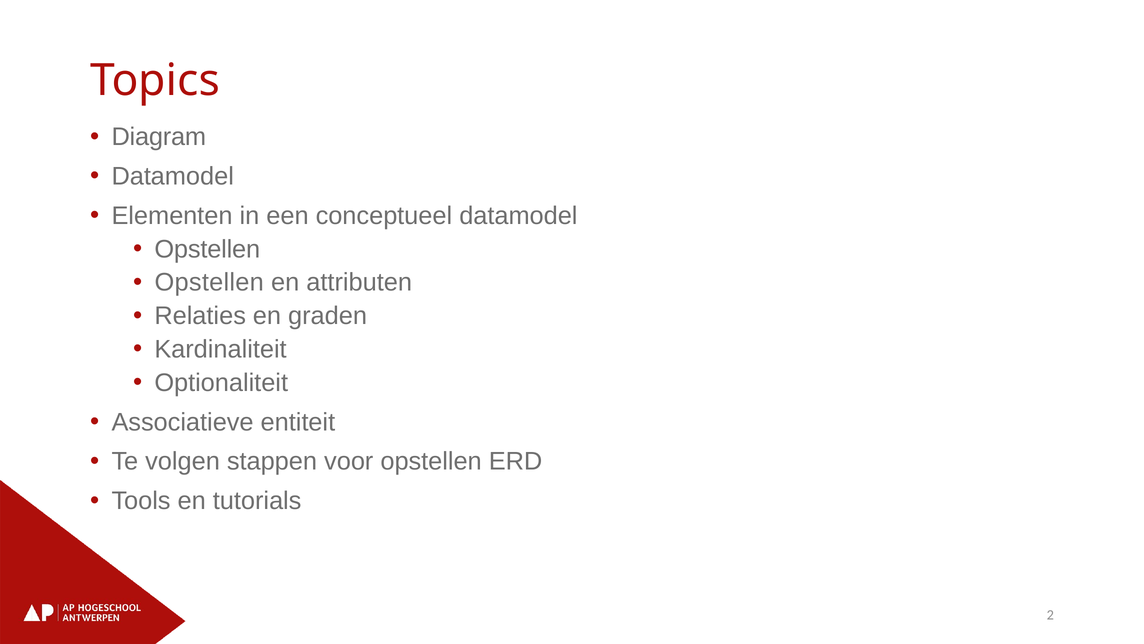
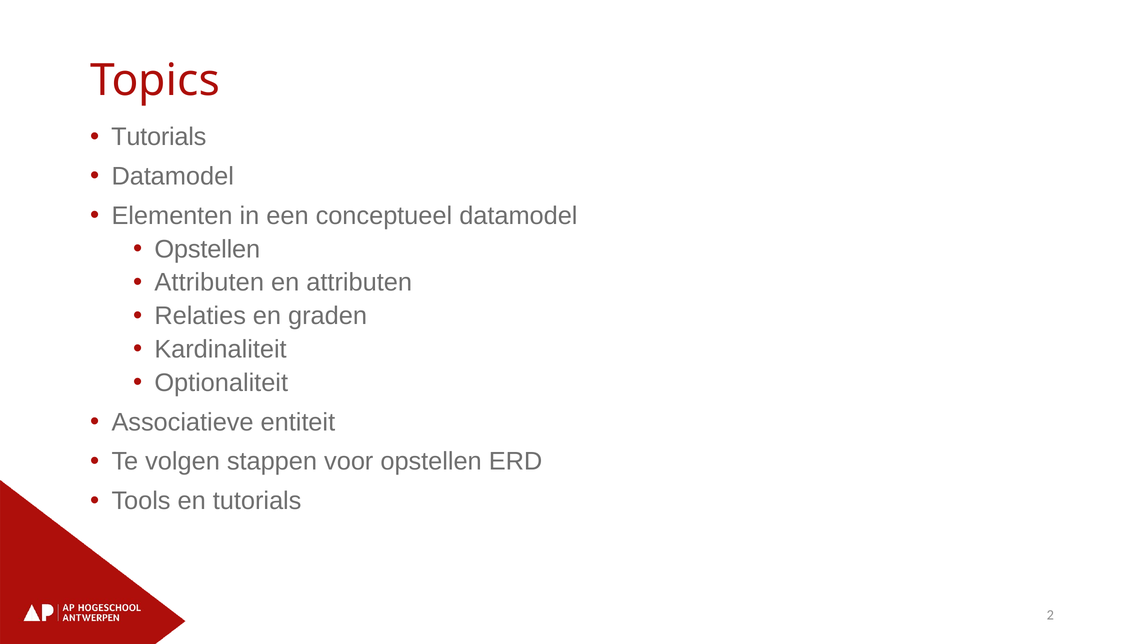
Diagram at (159, 137): Diagram -> Tutorials
Opstellen at (209, 282): Opstellen -> Attributen
